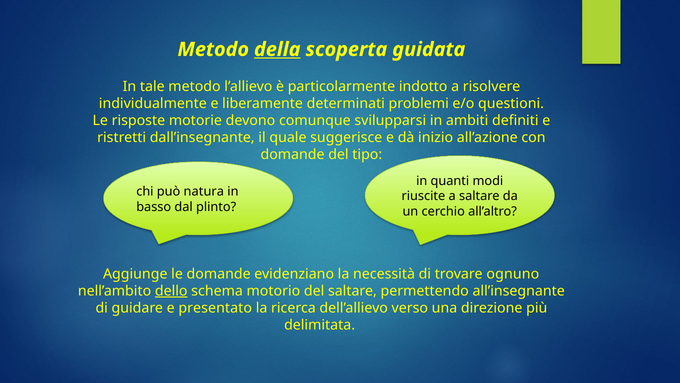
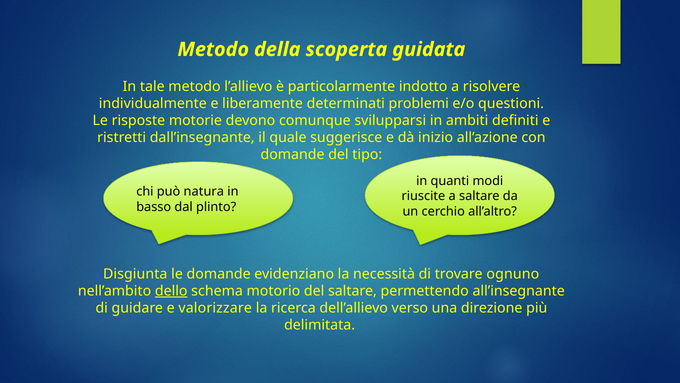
della underline: present -> none
Aggiunge: Aggiunge -> Disgiunta
presentato: presentato -> valorizzare
